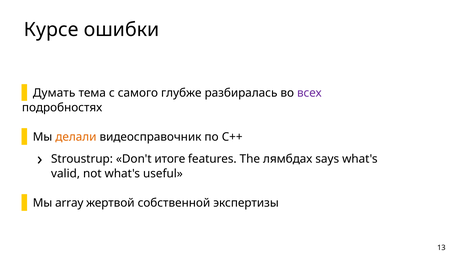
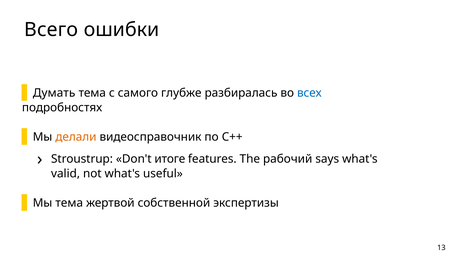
Курсе: Курсе -> Всего
всех colour: purple -> blue
лямбдах: лямбдах -> рабочий
Мы array: array -> тема
